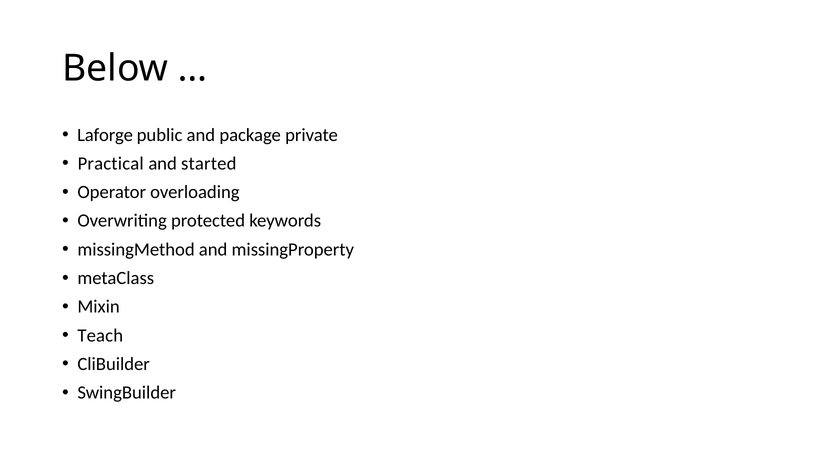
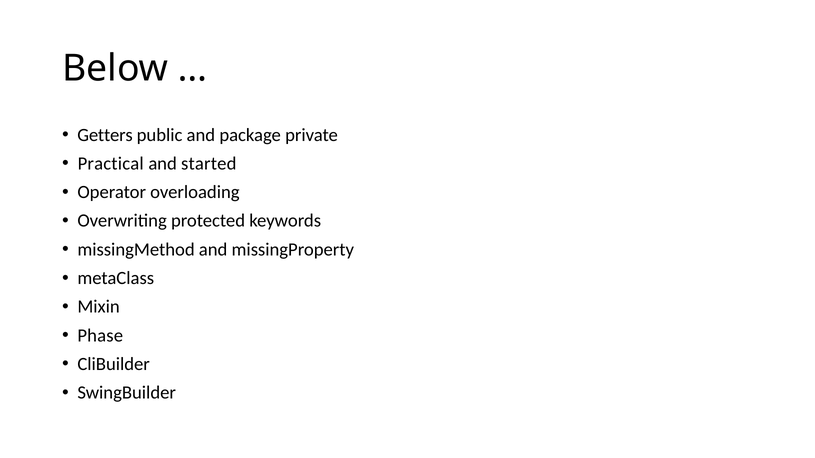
Laforge: Laforge -> Getters
Teach: Teach -> Phase
